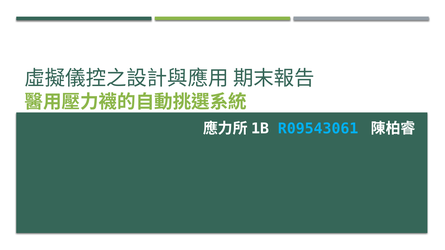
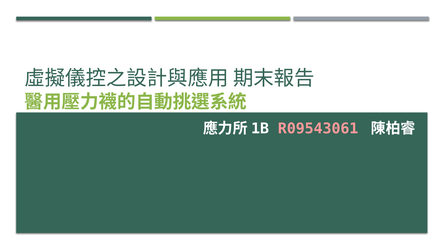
R09543061 colour: light blue -> pink
